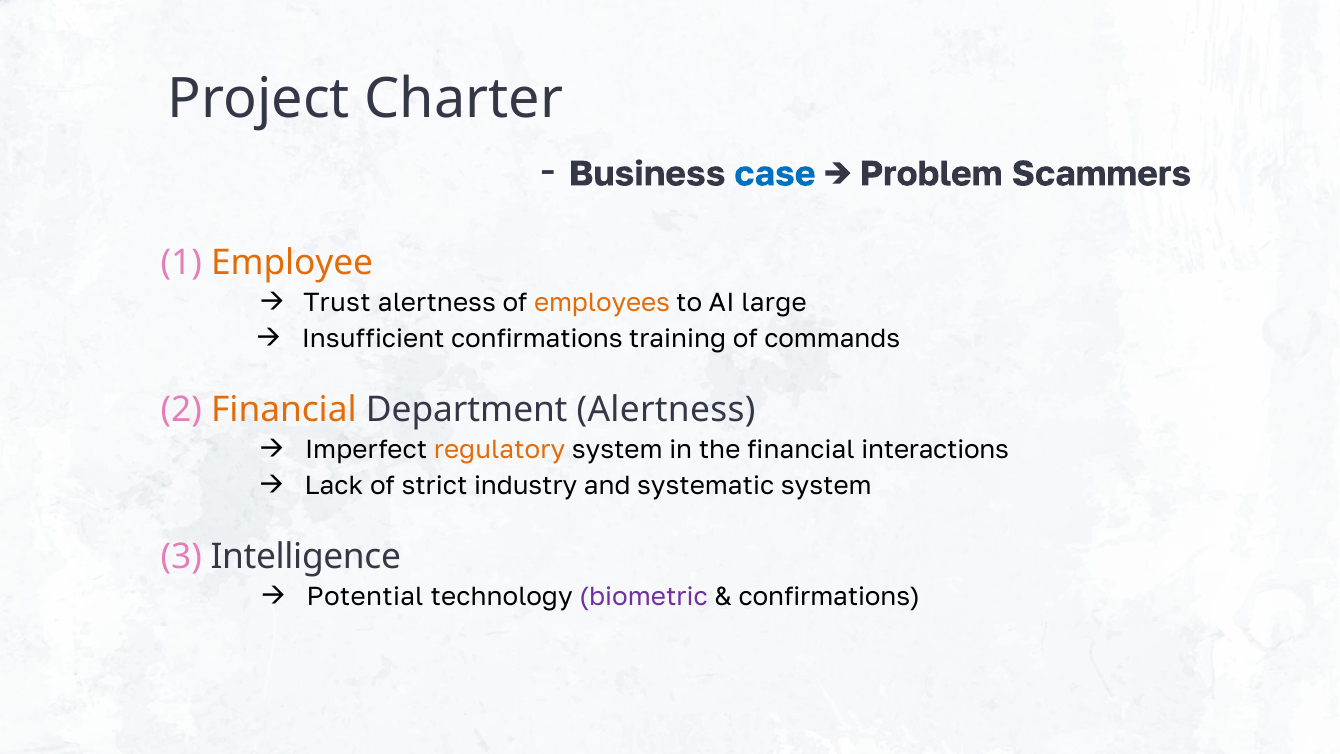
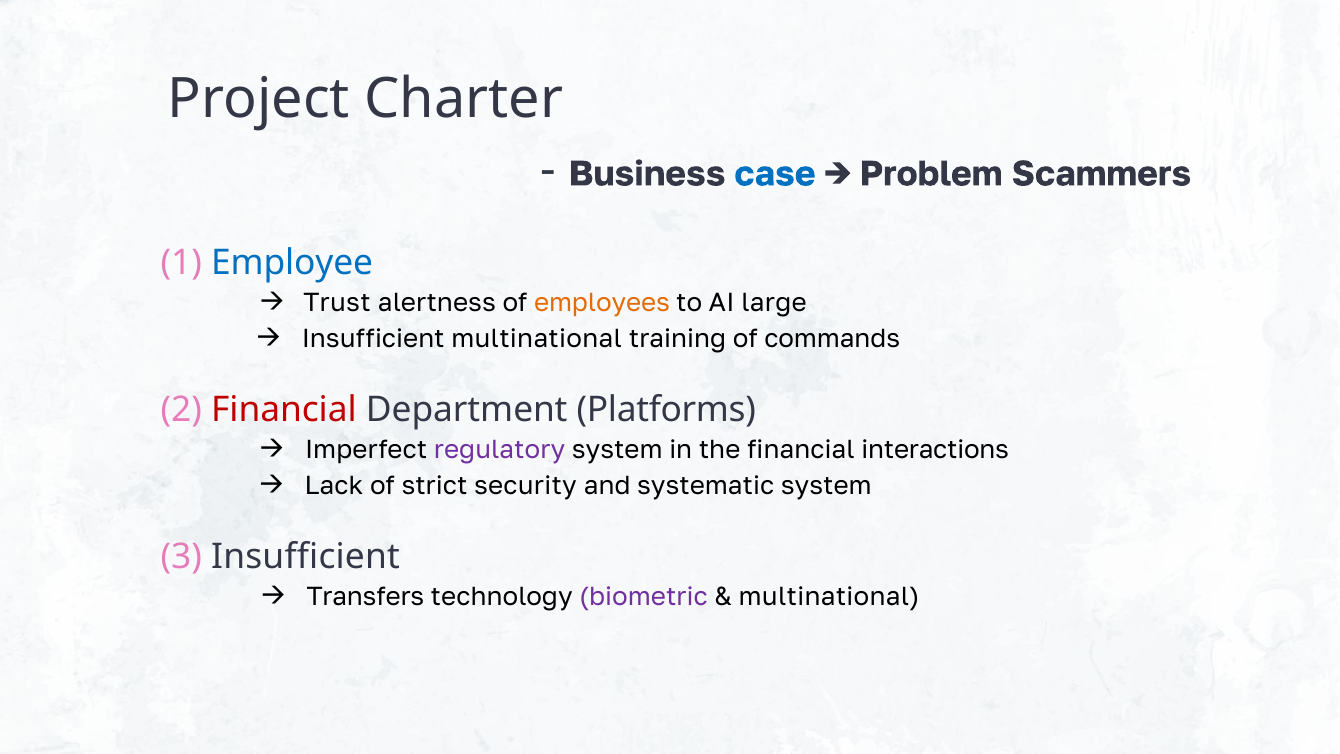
Employee colour: orange -> blue
Insufficient confirmations: confirmations -> multinational
Financial at (284, 410) colour: orange -> red
Department Alertness: Alertness -> Platforms
regulatory colour: orange -> purple
industry: industry -> security
3 Intelligence: Intelligence -> Insufficient
Potential: Potential -> Transfers
confirmations at (829, 597): confirmations -> multinational
